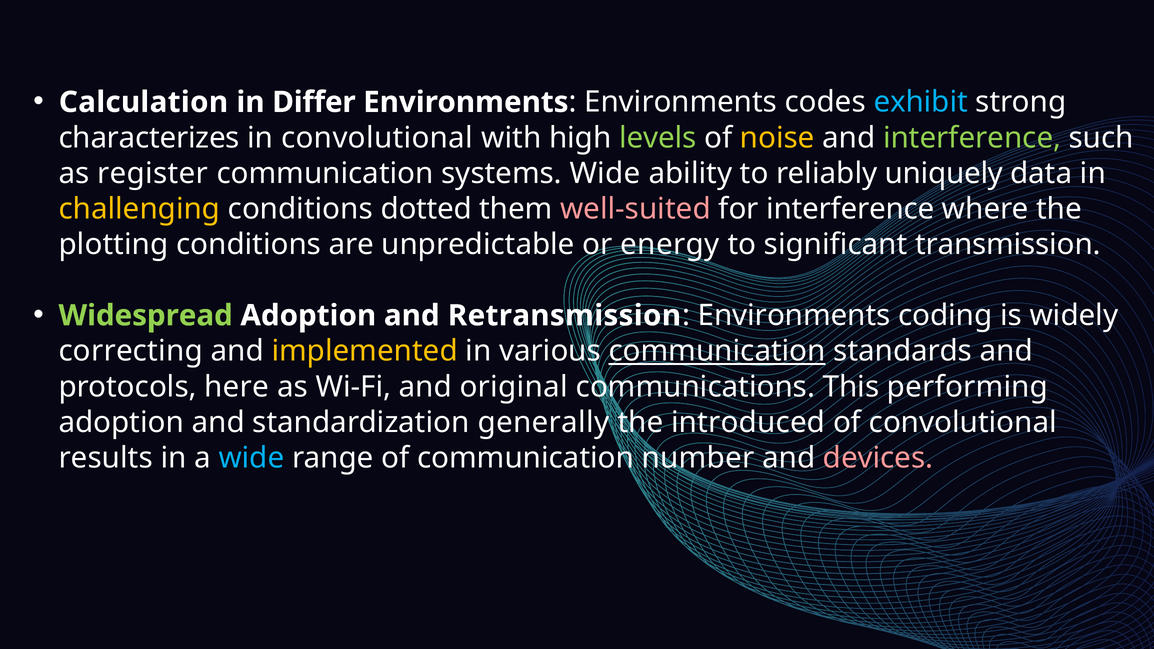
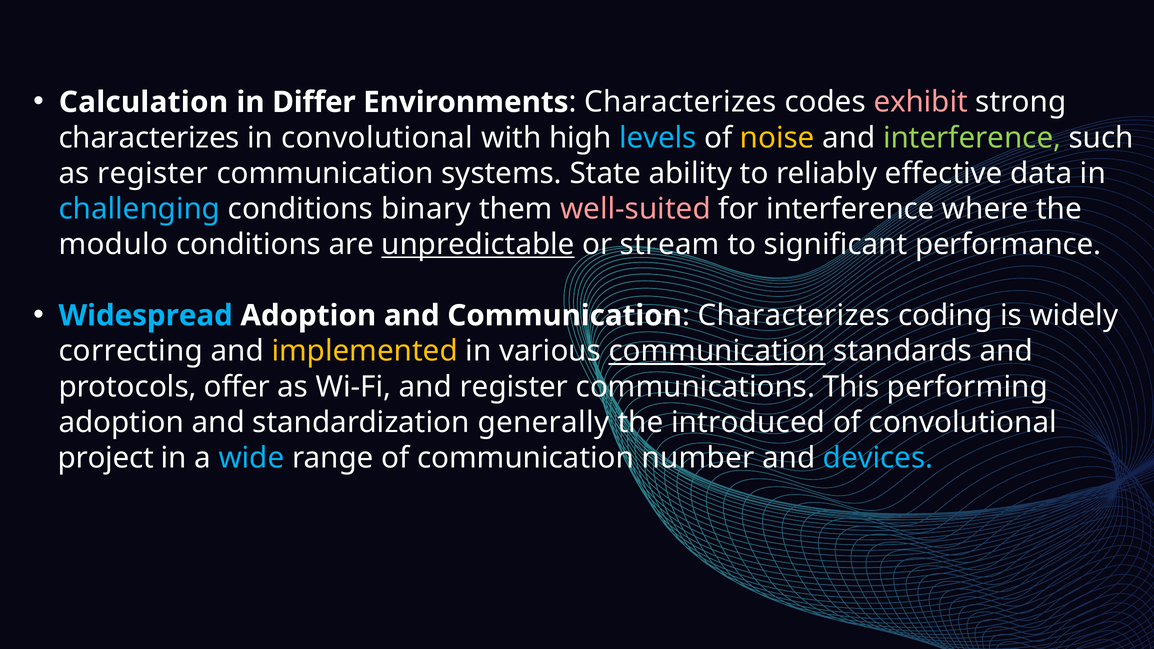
Environments at (681, 102): Environments -> Characterizes
exhibit colour: light blue -> pink
levels colour: light green -> light blue
systems Wide: Wide -> State
uniquely: uniquely -> effective
challenging colour: yellow -> light blue
dotted: dotted -> binary
plotting: plotting -> modulo
unpredictable underline: none -> present
energy: energy -> stream
transmission: transmission -> performance
Widespread colour: light green -> light blue
and Retransmission: Retransmission -> Communication
Environments at (794, 316): Environments -> Characterizes
here: here -> offer
and original: original -> register
results: results -> project
devices colour: pink -> light blue
